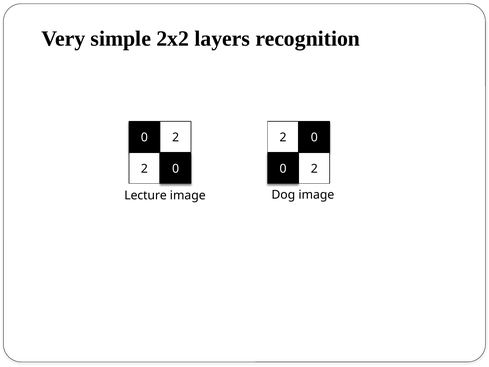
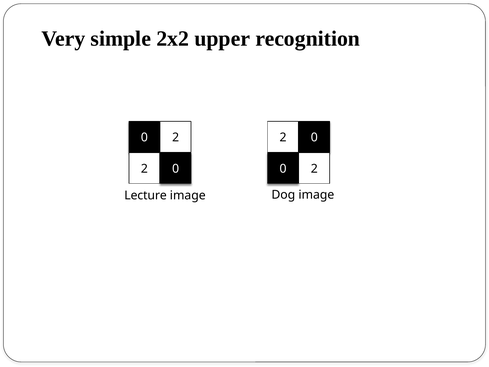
layers: layers -> upper
